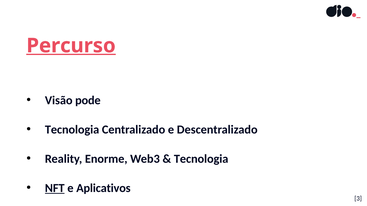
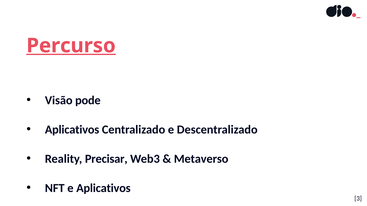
Tecnologia at (72, 130): Tecnologia -> Aplicativos
Enorme: Enorme -> Precisar
Tecnologia at (201, 159): Tecnologia -> Metaverso
NFT underline: present -> none
